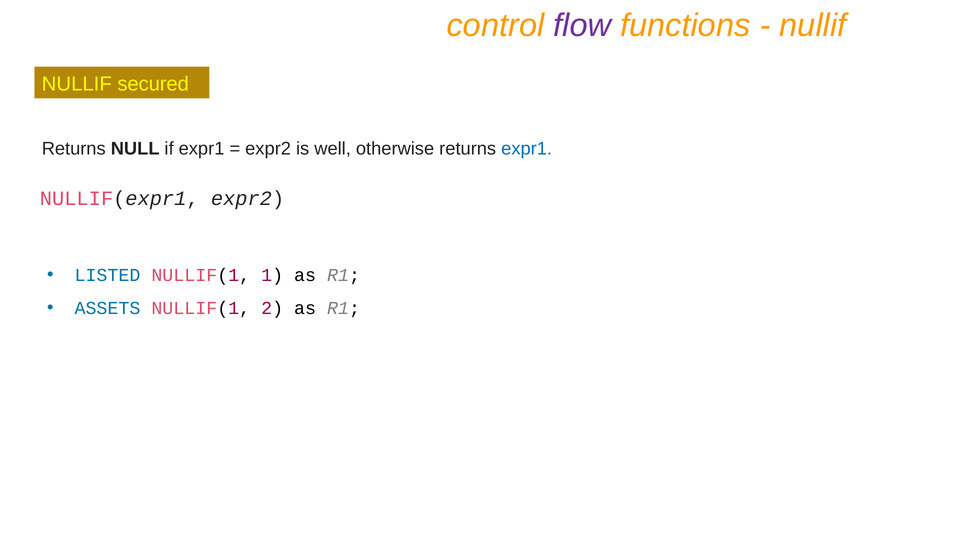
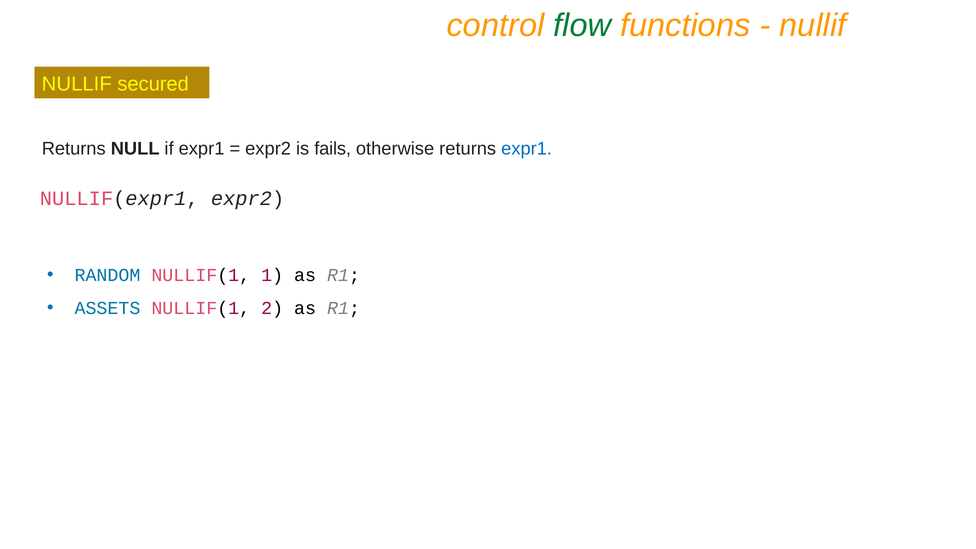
flow colour: purple -> green
well: well -> fails
LISTED: LISTED -> RANDOM
